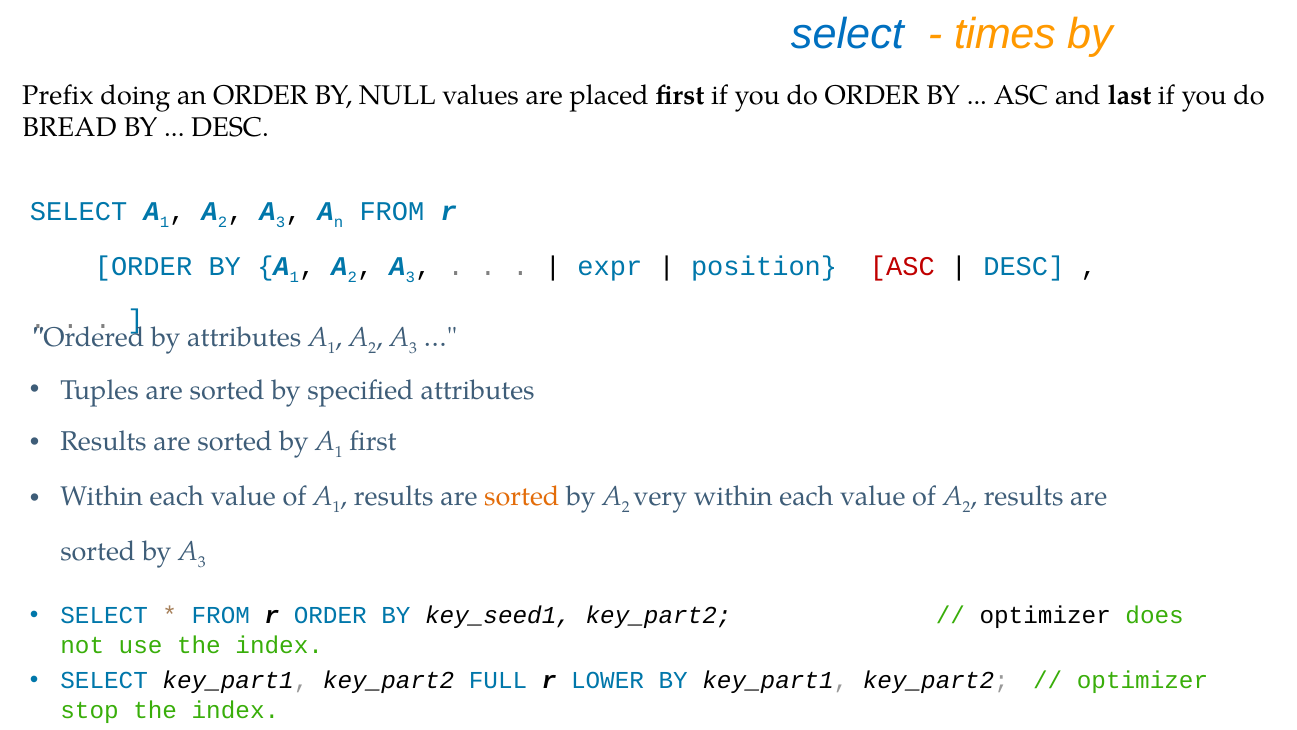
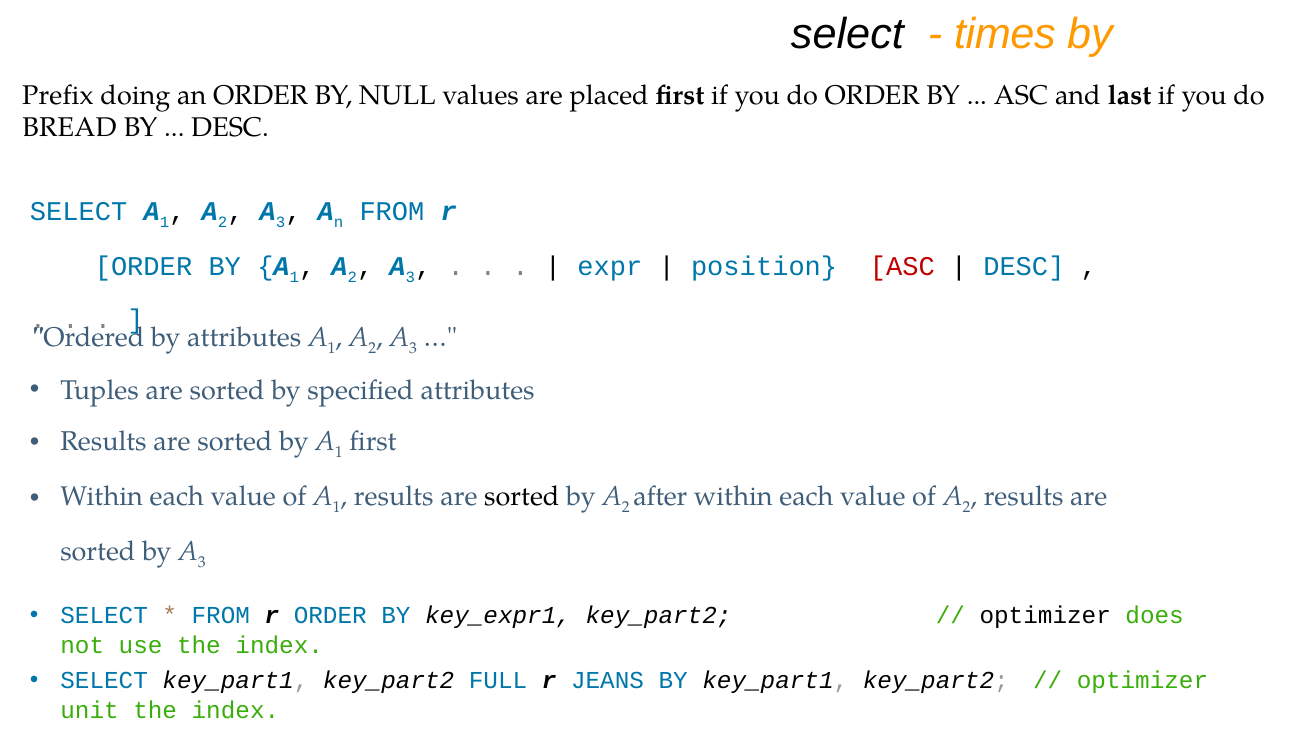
select at (847, 34) colour: blue -> black
sorted at (522, 496) colour: orange -> black
very: very -> after
key_seed1: key_seed1 -> key_expr1
LOWER: LOWER -> JEANS
stop: stop -> unit
